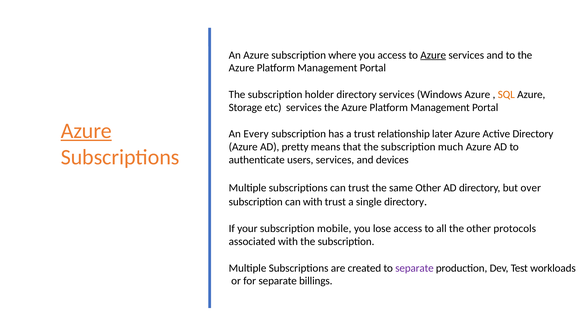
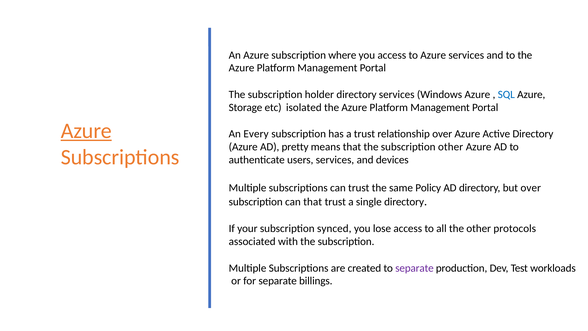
Azure at (433, 55) underline: present -> none
SQL colour: orange -> blue
etc services: services -> isolated
relationship later: later -> over
subscription much: much -> other
same Other: Other -> Policy
can with: with -> that
mobile: mobile -> synced
